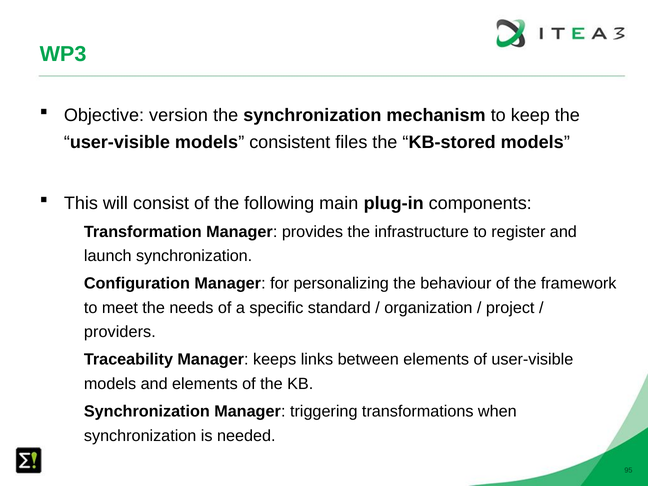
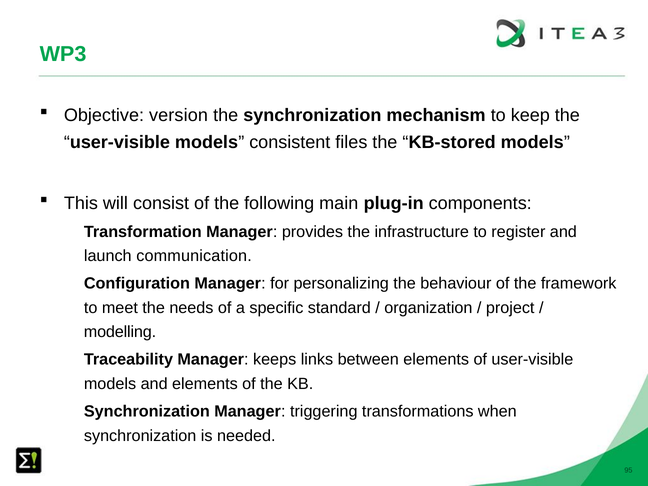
launch synchronization: synchronization -> communication
providers: providers -> modelling
